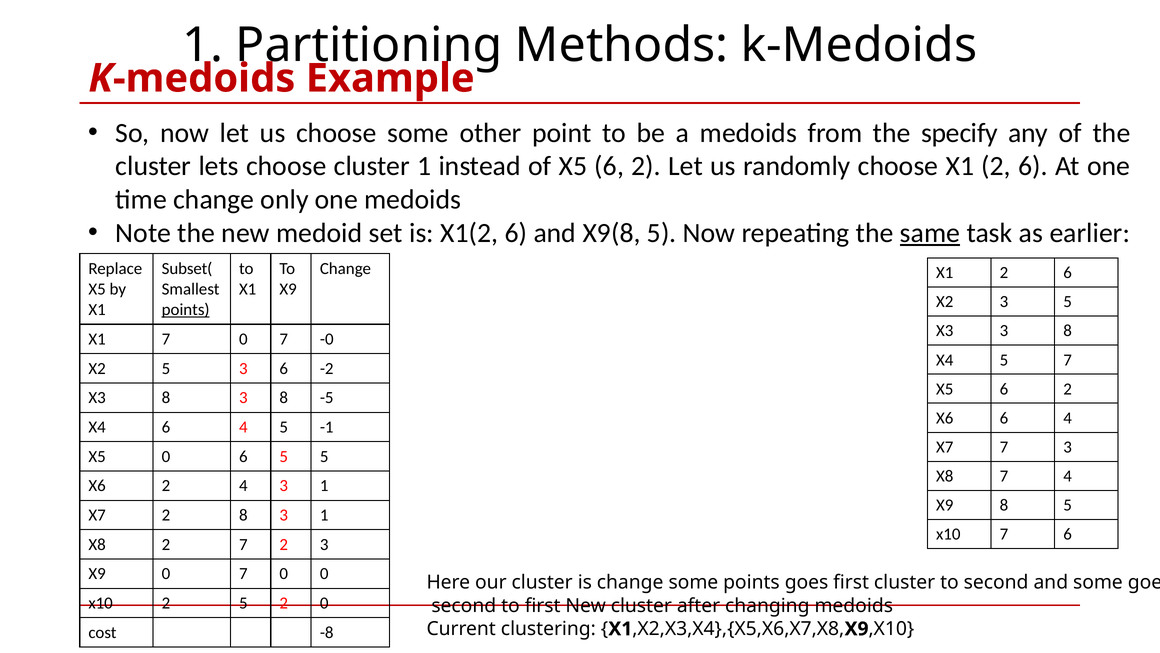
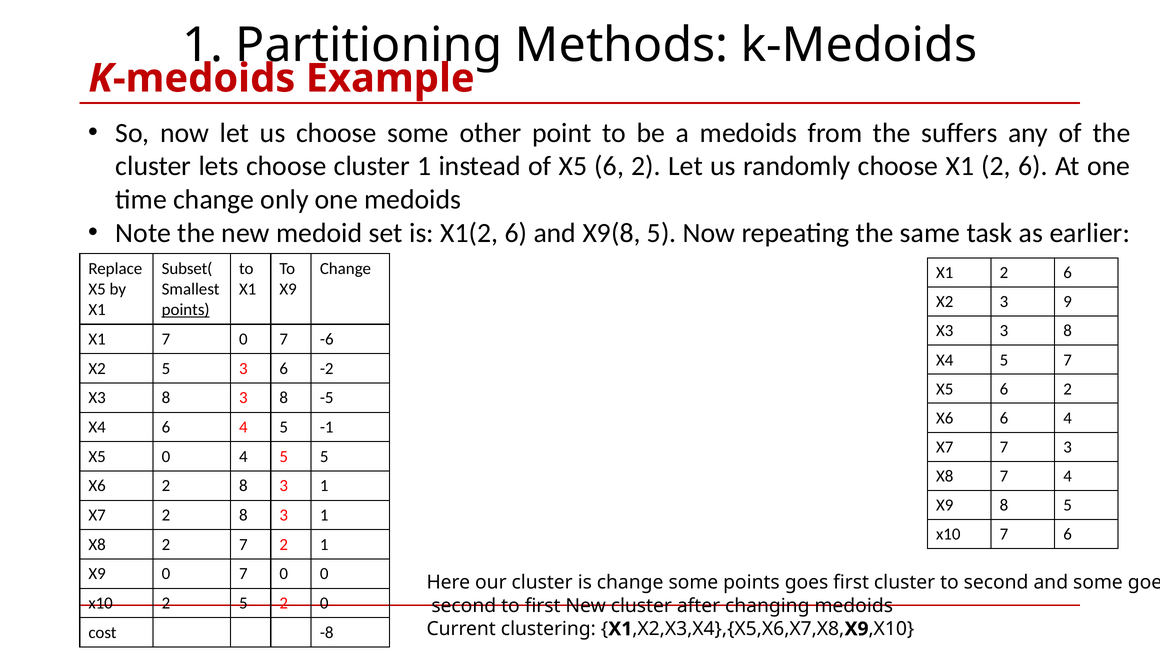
specify: specify -> suffers
same underline: present -> none
3 5: 5 -> 9
-0: -0 -> -6
0 6: 6 -> 4
X6 2 4: 4 -> 8
2 3: 3 -> 1
